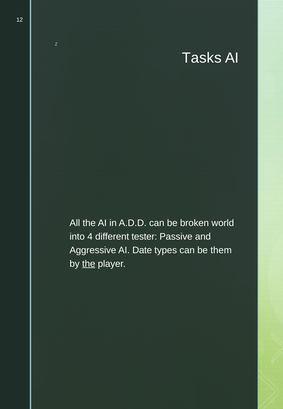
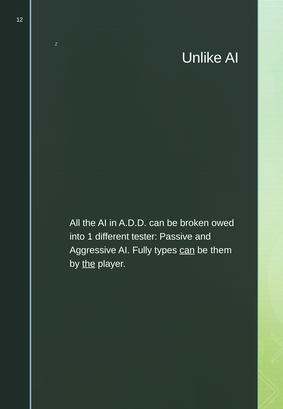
Tasks: Tasks -> Unlike
world: world -> owed
4: 4 -> 1
Date: Date -> Fully
can at (187, 250) underline: none -> present
